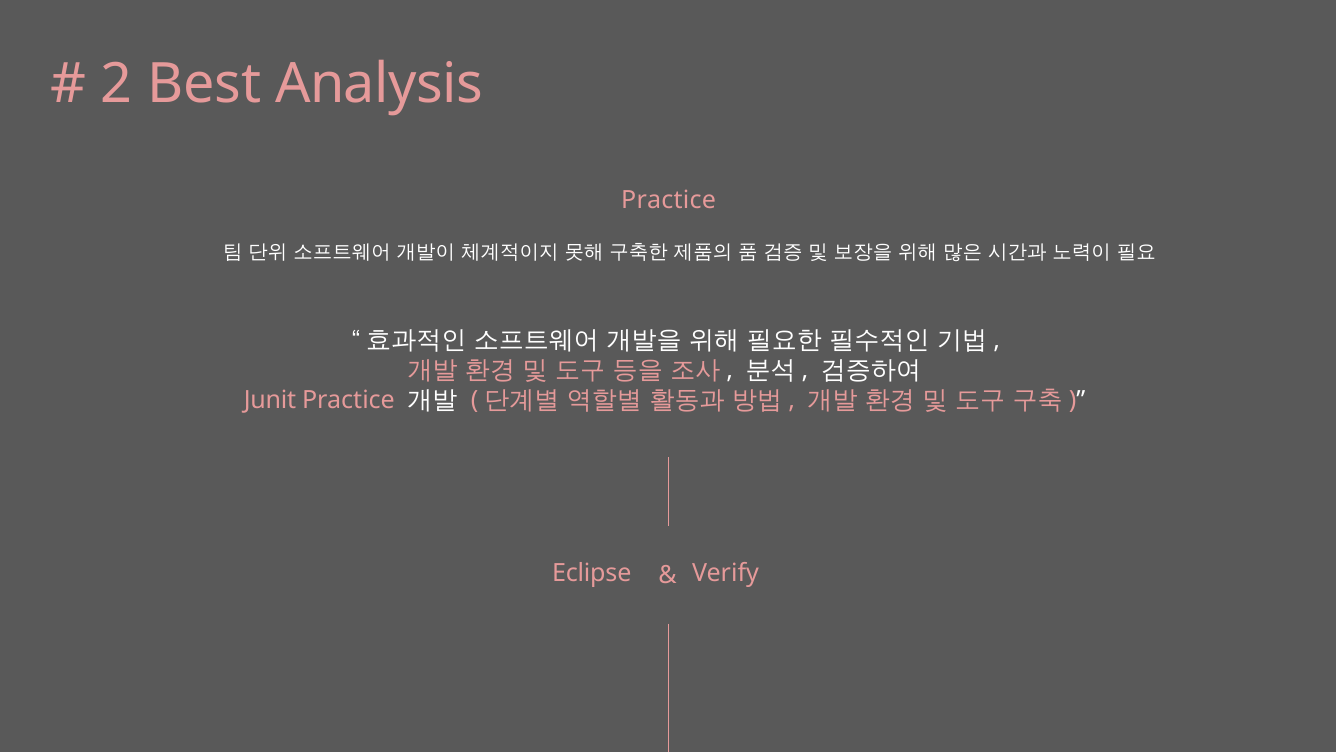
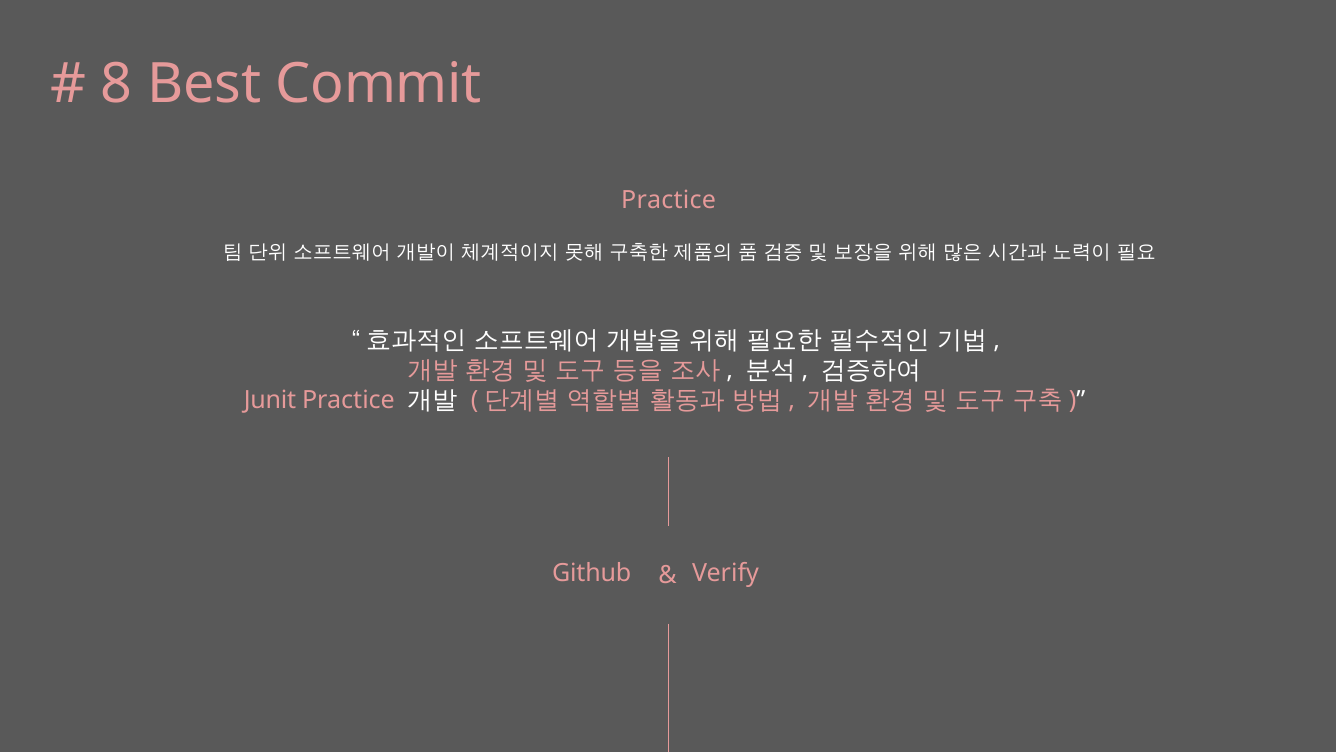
2: 2 -> 8
Analysis: Analysis -> Commit
Eclipse: Eclipse -> Github
